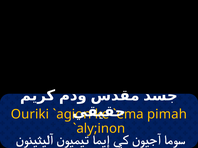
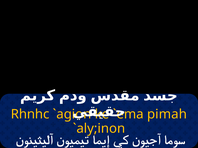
Ouriki: Ouriki -> Rhnhc
